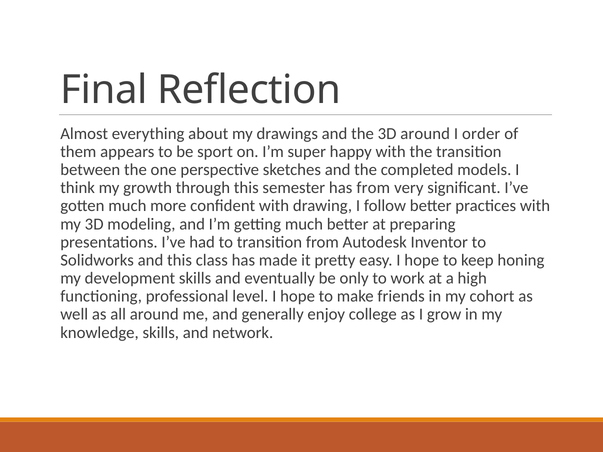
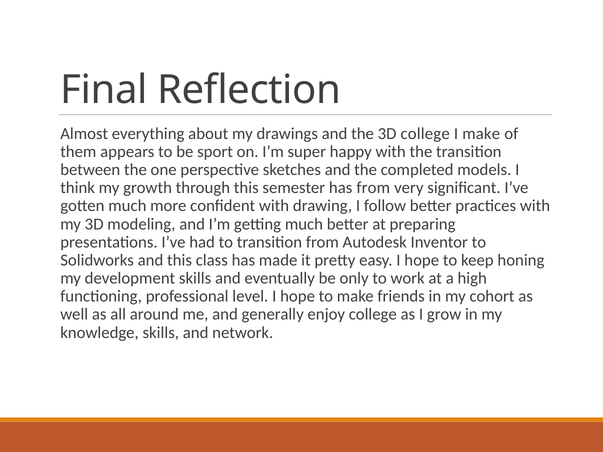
3D around: around -> college
I order: order -> make
